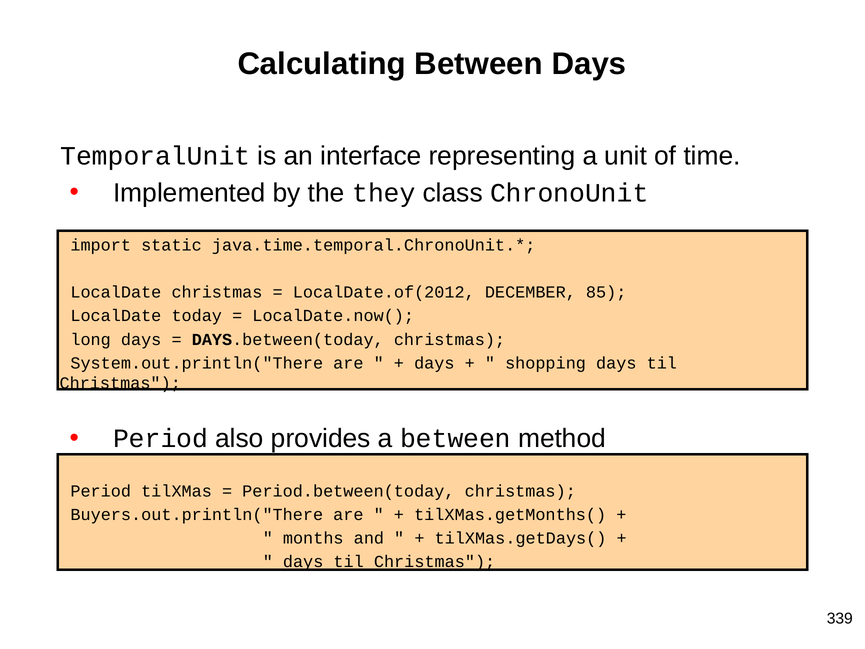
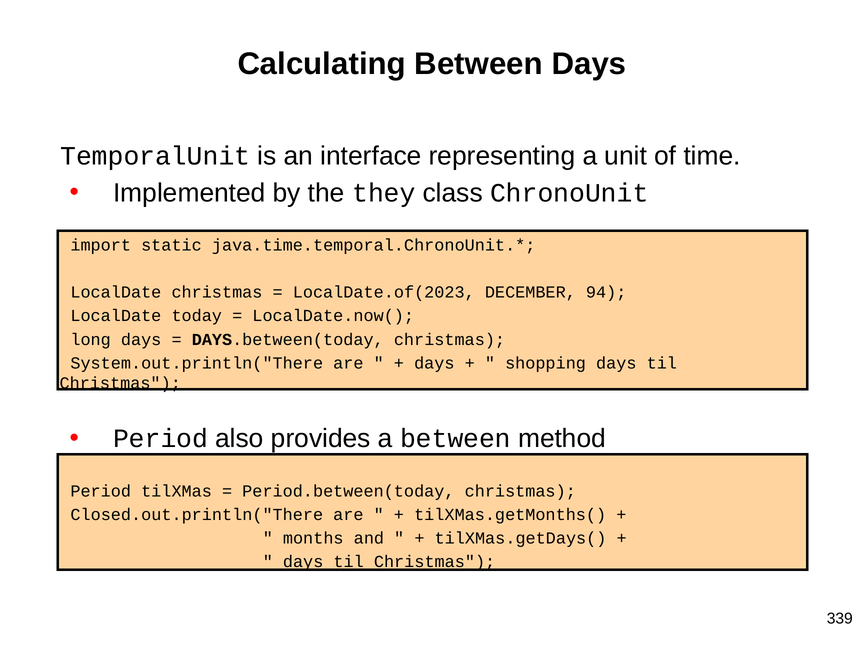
LocalDate.of(2012: LocalDate.of(2012 -> LocalDate.of(2023
85: 85 -> 94
Buyers.out.println("There: Buyers.out.println("There -> Closed.out.println("There
